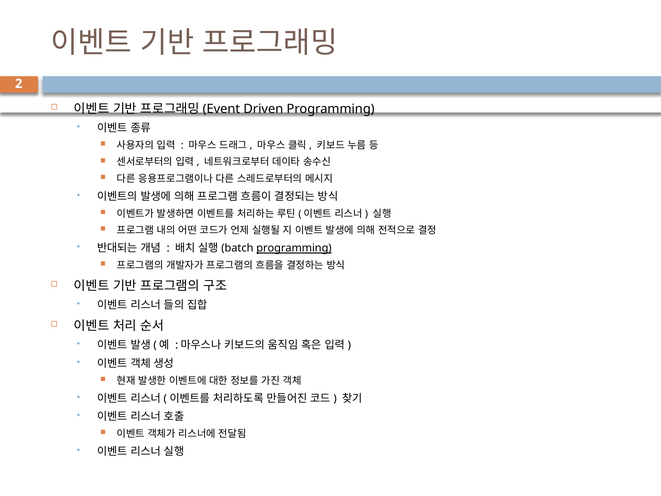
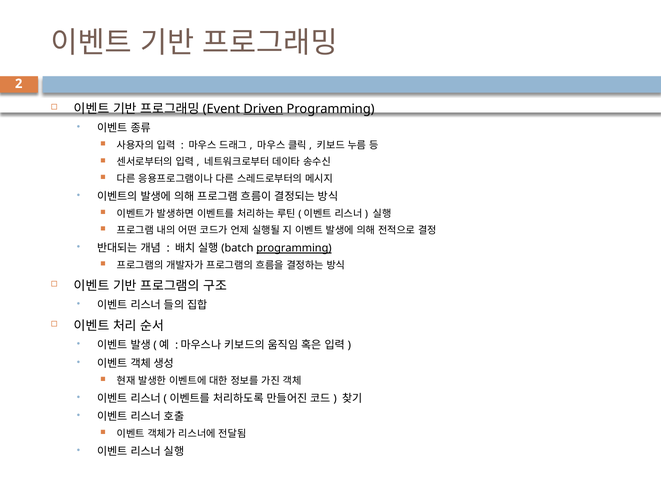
Driven underline: none -> present
